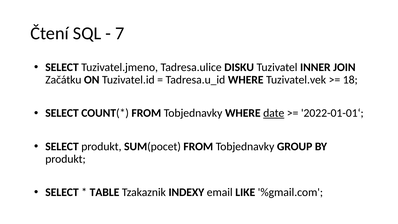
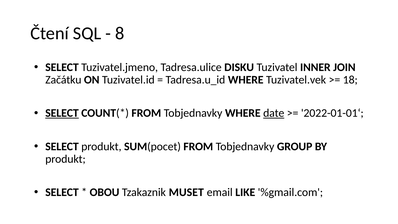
7: 7 -> 8
SELECT at (62, 113) underline: none -> present
TABLE: TABLE -> OBOU
INDEXY: INDEXY -> MUSET
